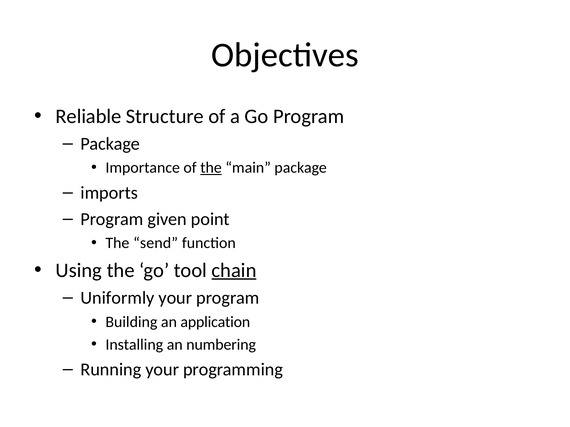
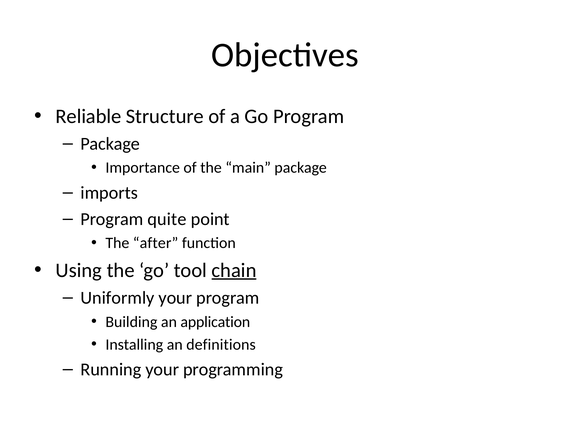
the at (211, 168) underline: present -> none
given: given -> quite
send: send -> after
numbering: numbering -> definitions
